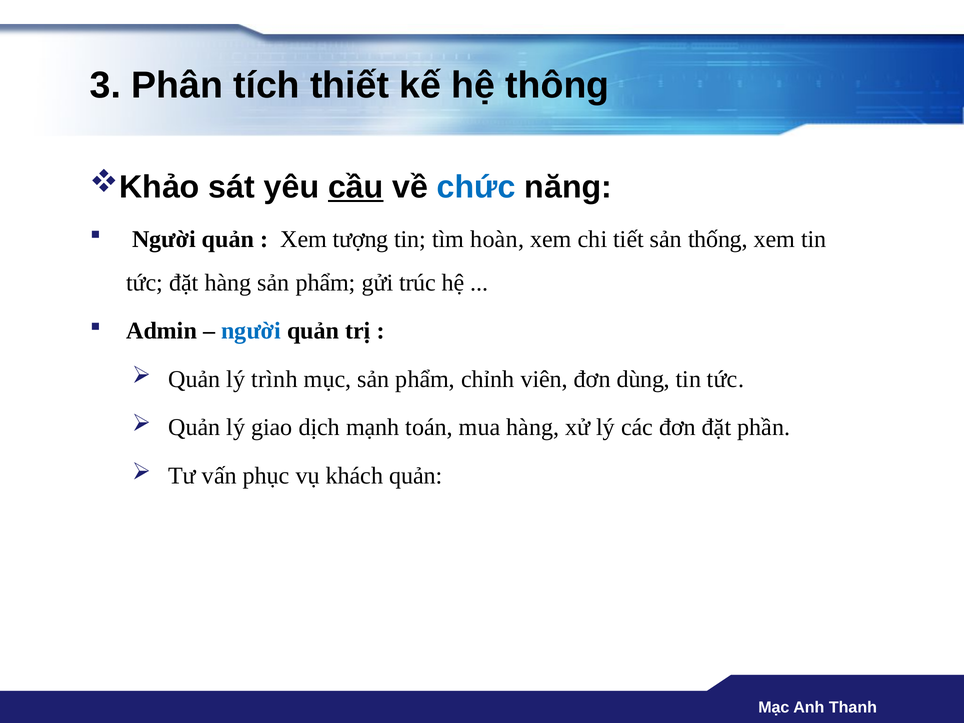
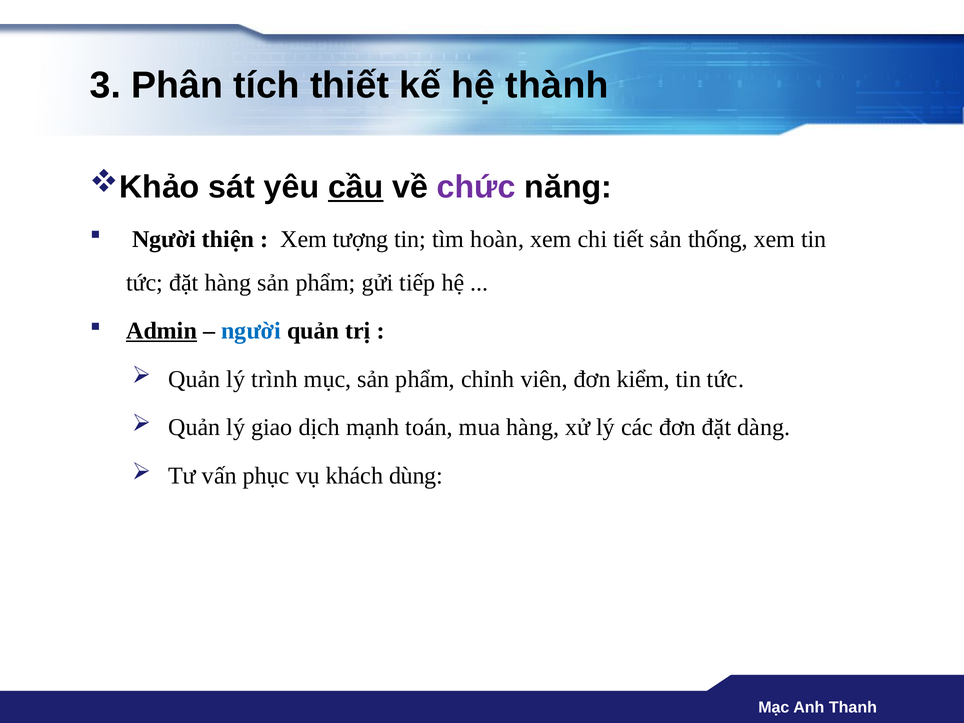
thông: thông -> thành
chức colour: blue -> purple
quản at (228, 239): quản -> thiện
trúc: trúc -> tiếp
Admin underline: none -> present
dùng: dùng -> kiểm
phần: phần -> dàng
khách quản: quản -> dùng
